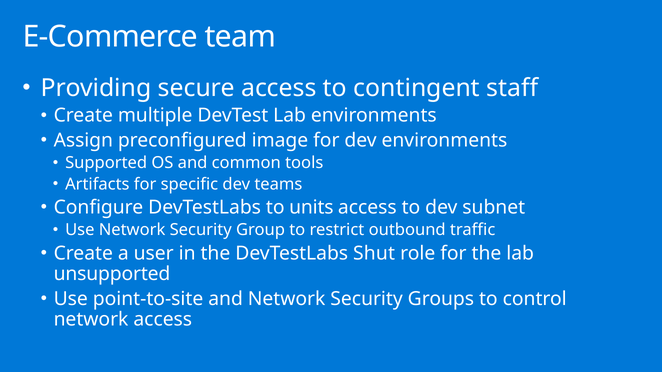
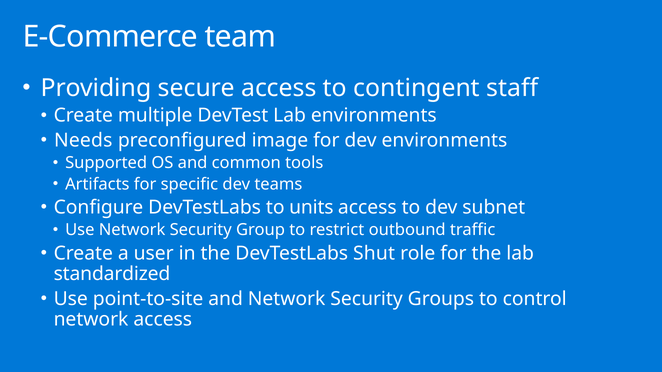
Assign: Assign -> Needs
unsupported: unsupported -> standardized
